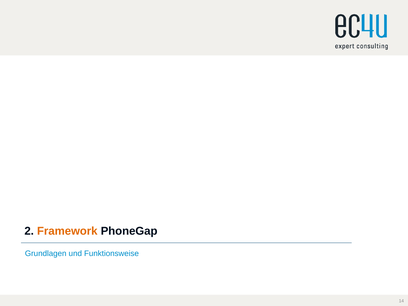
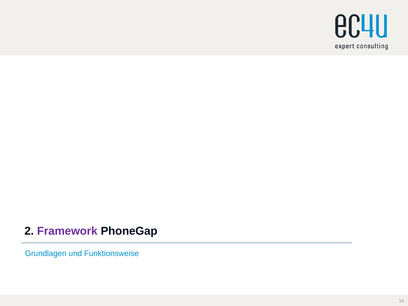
Framework colour: orange -> purple
